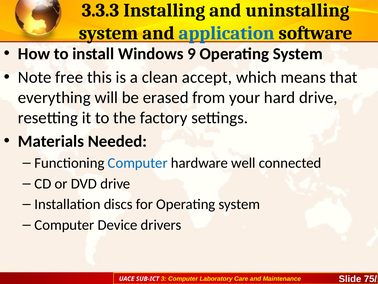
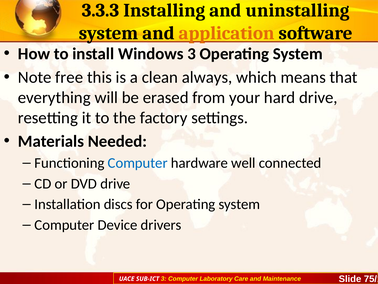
application colour: blue -> orange
Windows 9: 9 -> 3
accept: accept -> always
